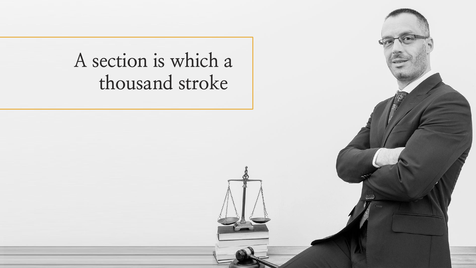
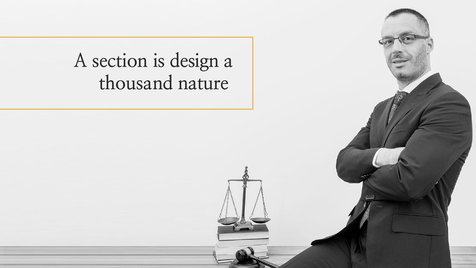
which: which -> design
stroke: stroke -> nature
